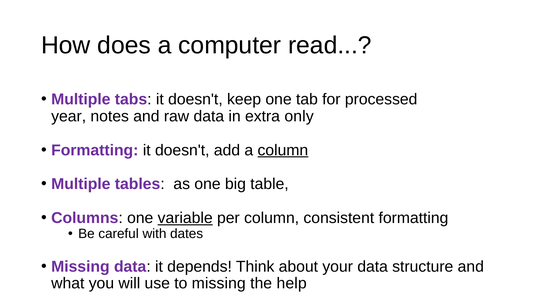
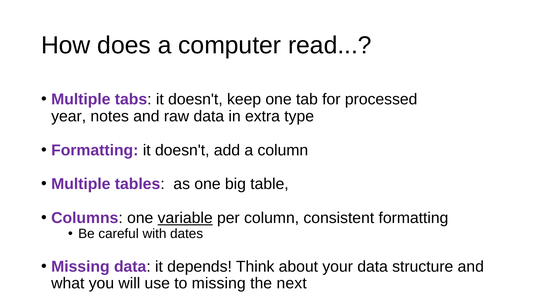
only: only -> type
column at (283, 150) underline: present -> none
help: help -> next
